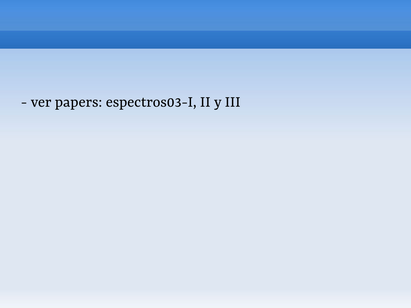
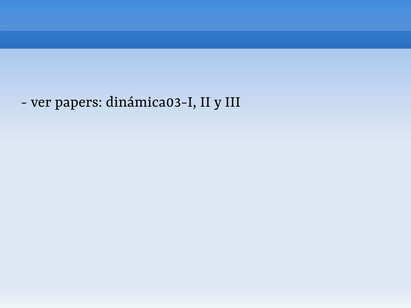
espectros03-I: espectros03-I -> dinámica03-I
